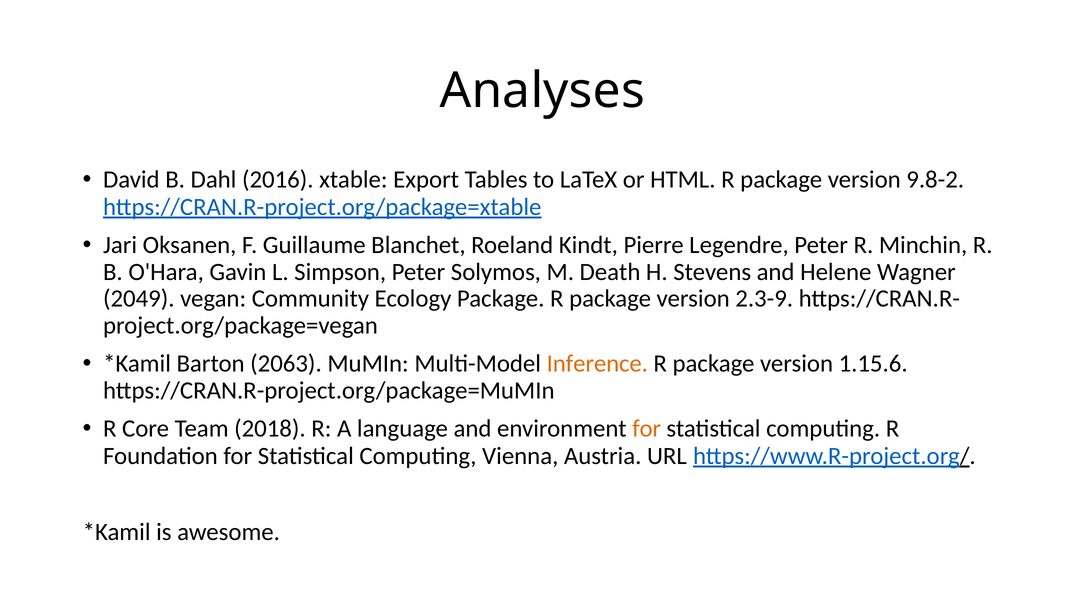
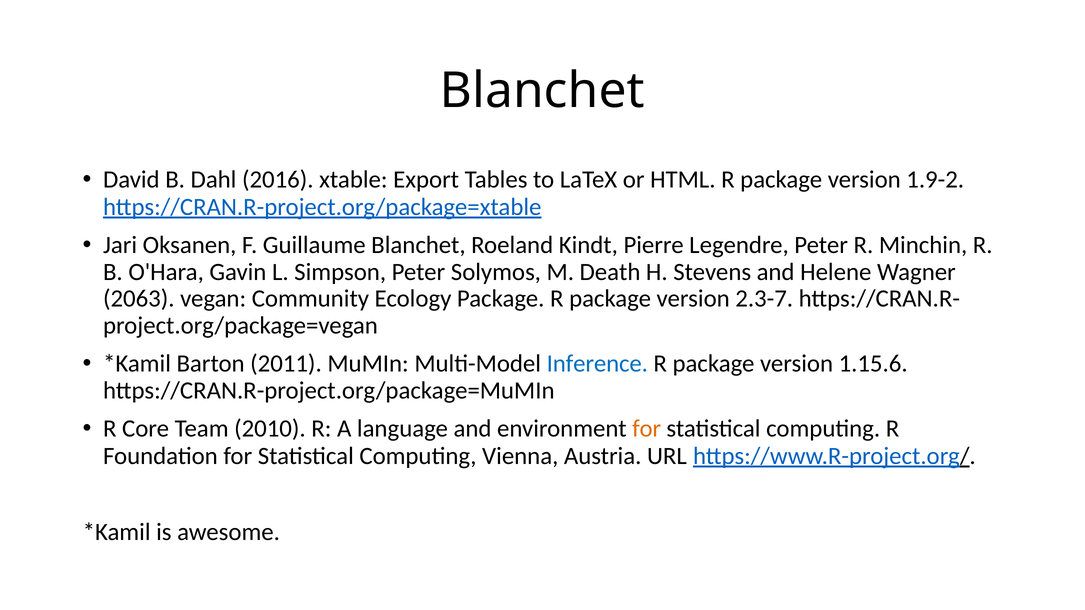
Analyses at (542, 91): Analyses -> Blanchet
9.8-2: 9.8-2 -> 1.9-2
2049: 2049 -> 2063
2.3-9: 2.3-9 -> 2.3-7
2063: 2063 -> 2011
Inference colour: orange -> blue
2018: 2018 -> 2010
